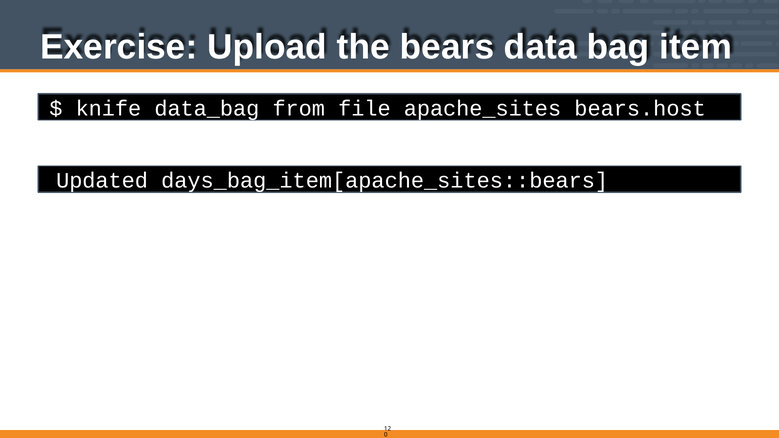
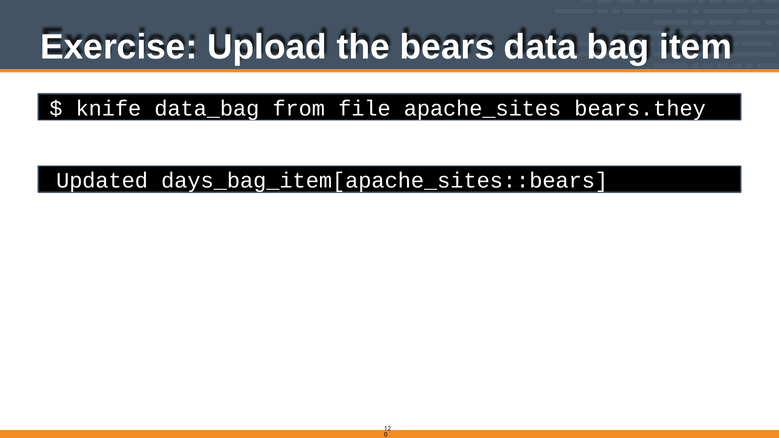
bears.host: bears.host -> bears.they
